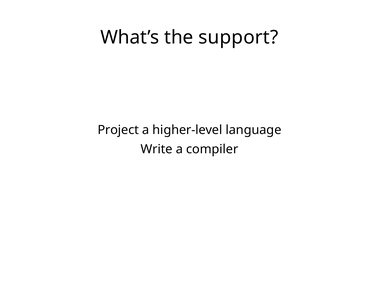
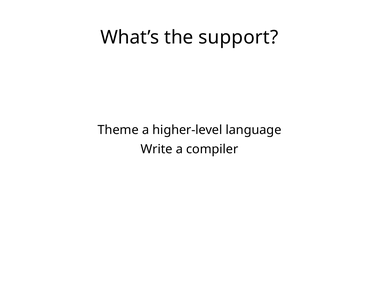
Project: Project -> Theme
